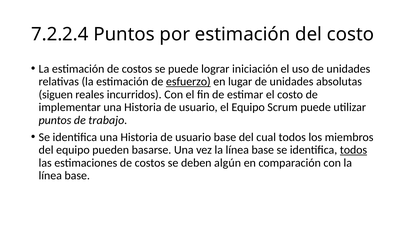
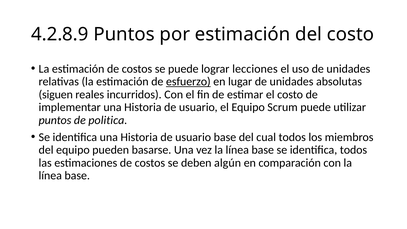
7.2.2.4: 7.2.2.4 -> 4.2.8.9
iniciación: iniciación -> lecciones
trabajo: trabajo -> politica
todos at (354, 150) underline: present -> none
